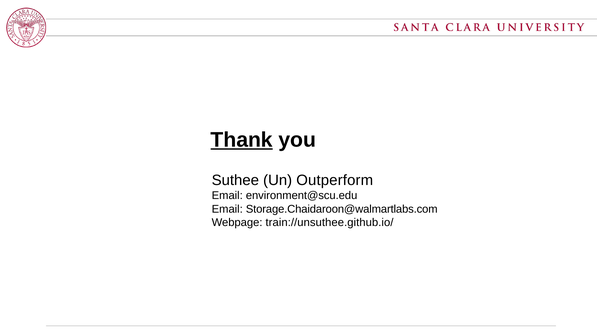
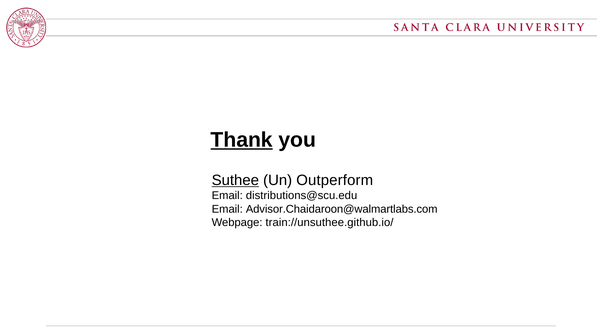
Suthee underline: none -> present
environment@scu.edu: environment@scu.edu -> distributions@scu.edu
Storage.Chaidaroon@walmartlabs.com: Storage.Chaidaroon@walmartlabs.com -> Advisor.Chaidaroon@walmartlabs.com
